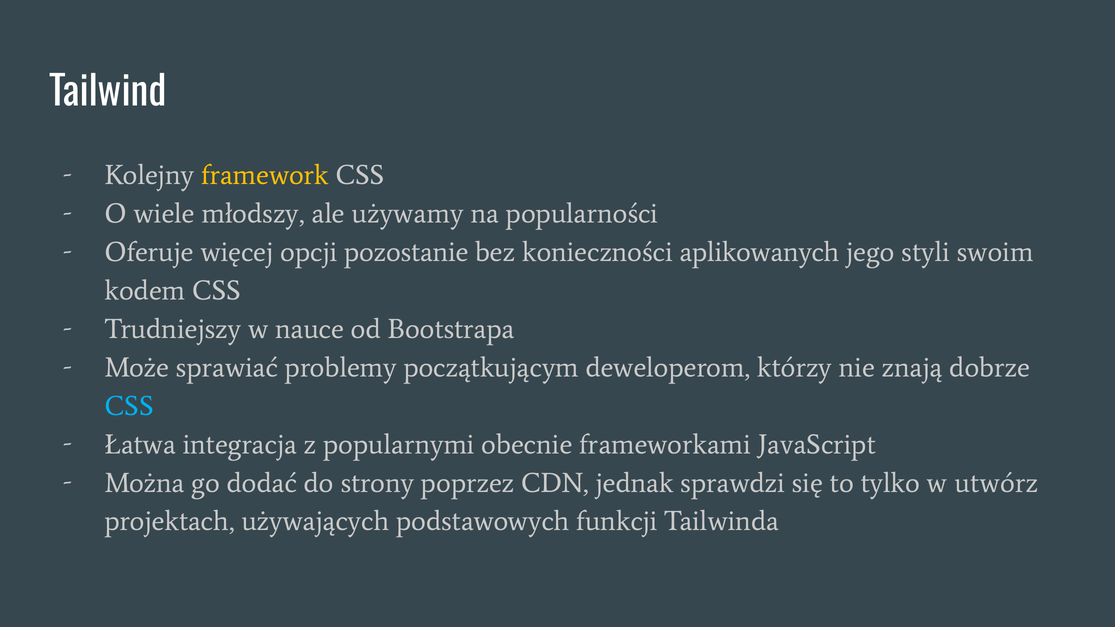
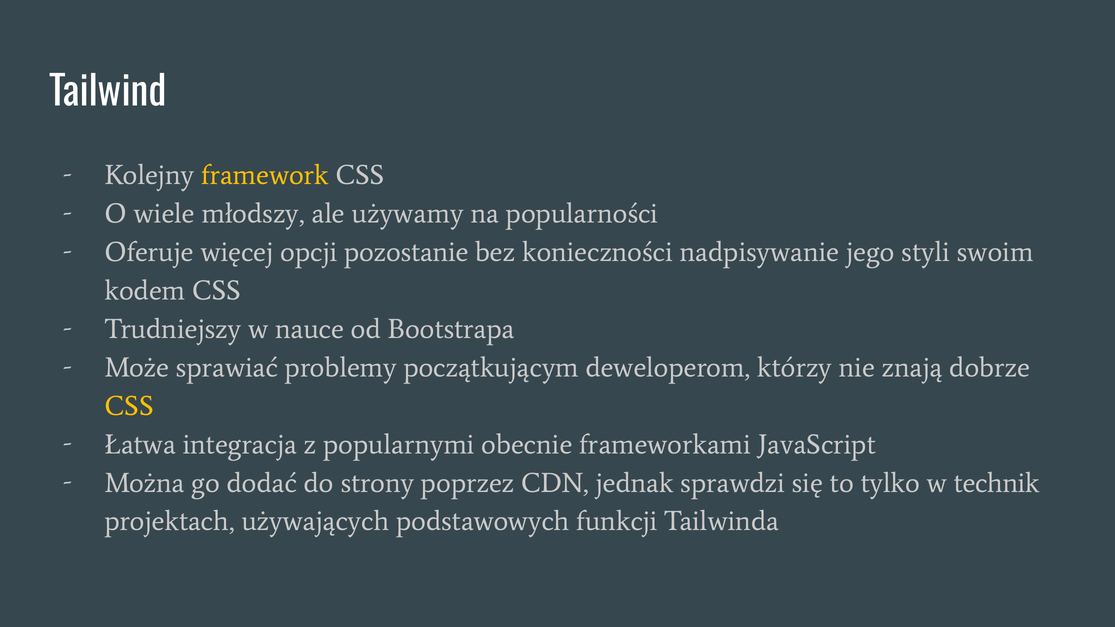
aplikowanych: aplikowanych -> nadpisywanie
CSS at (129, 406) colour: light blue -> yellow
utwórz: utwórz -> technik
